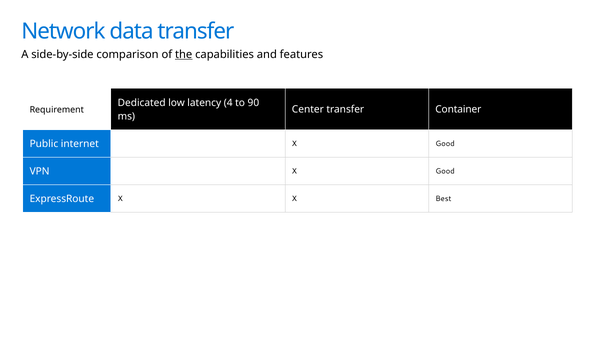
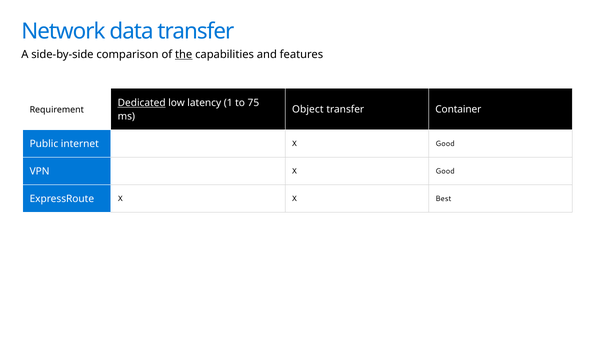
Dedicated underline: none -> present
4: 4 -> 1
90: 90 -> 75
Center: Center -> Object
